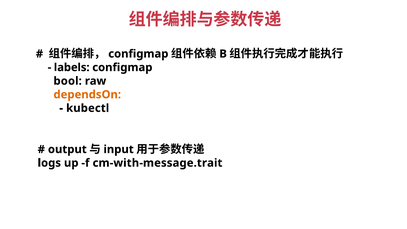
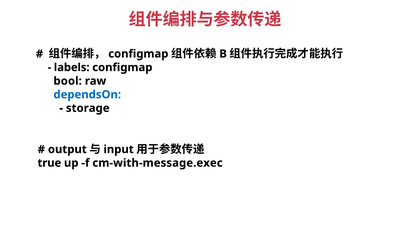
dependsOn colour: orange -> blue
kubectl: kubectl -> storage
logs: logs -> true
cm-with-message.trait: cm-with-message.trait -> cm-with-message.exec
